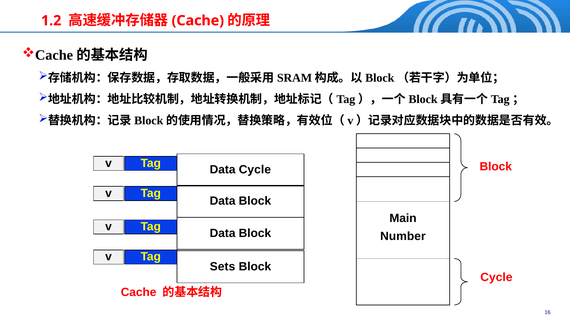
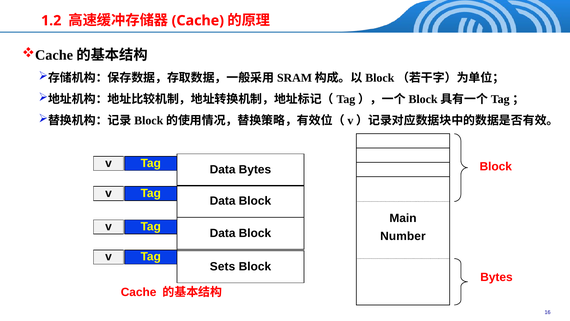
Data Cycle: Cycle -> Bytes
Cycle at (496, 277): Cycle -> Bytes
